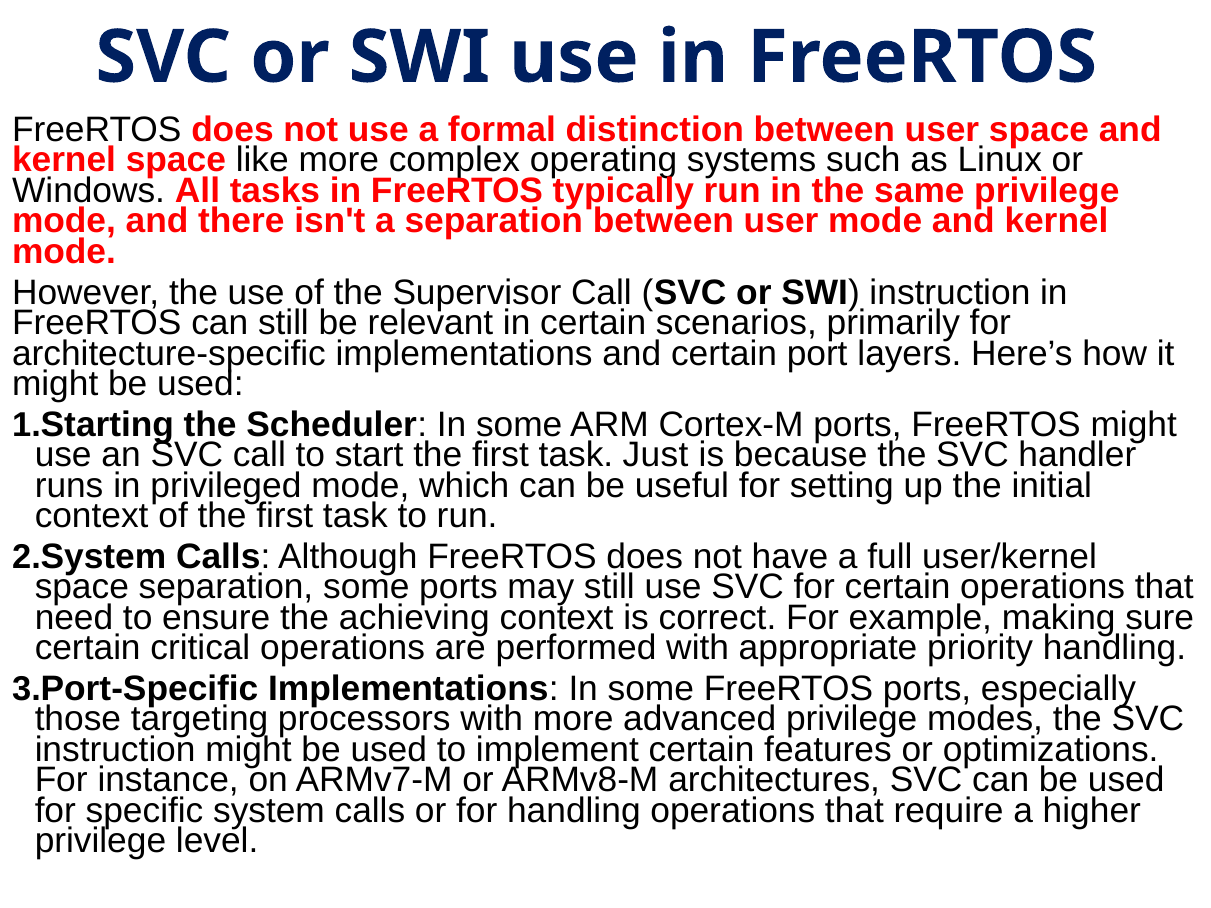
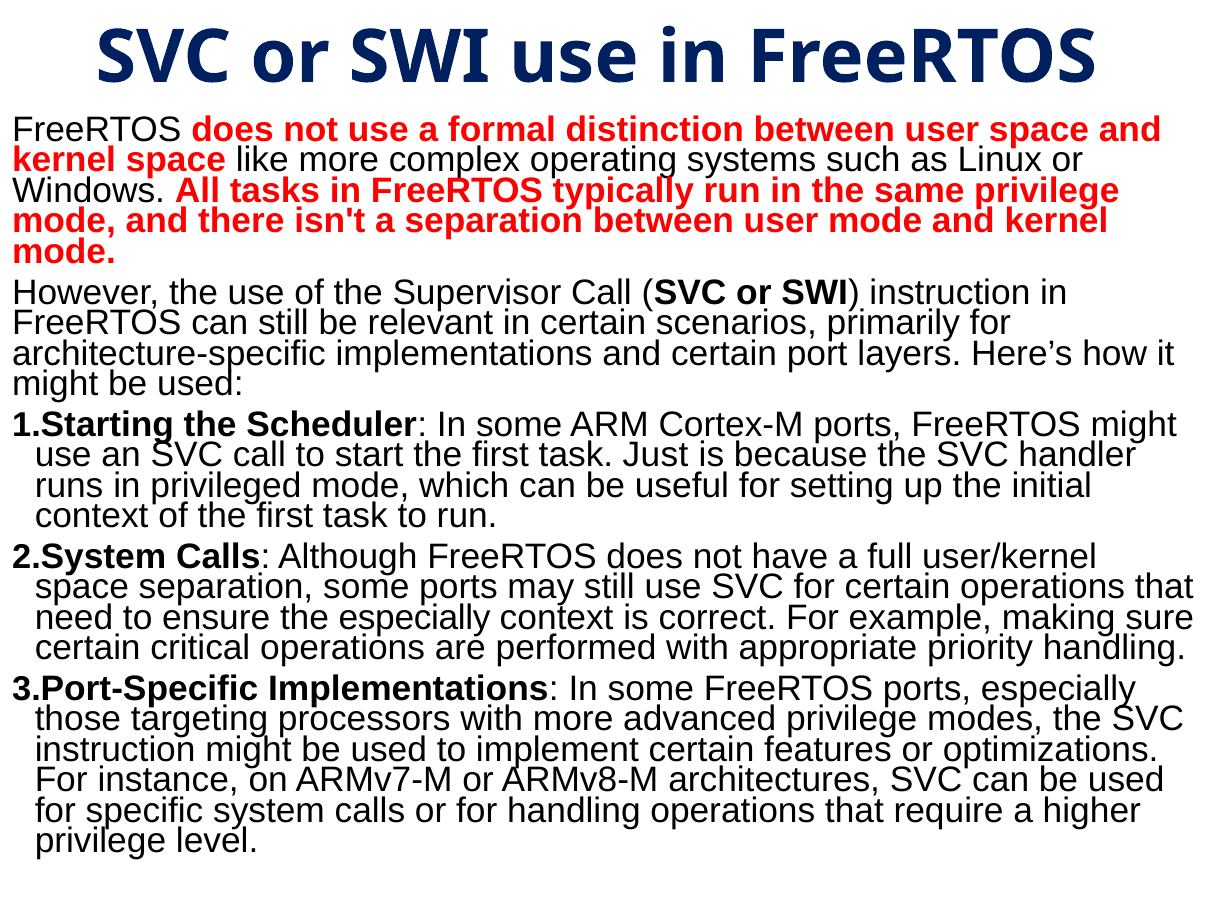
the achieving: achieving -> especially
